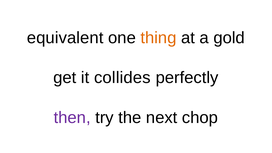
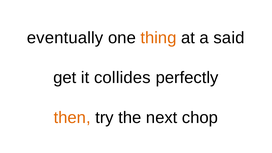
equivalent: equivalent -> eventually
gold: gold -> said
then colour: purple -> orange
